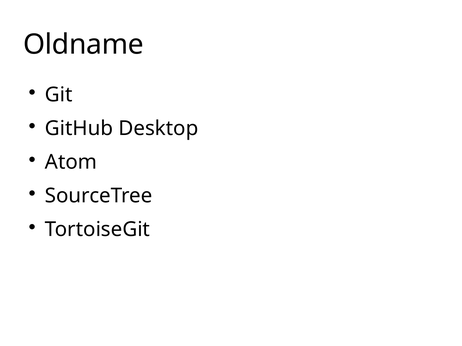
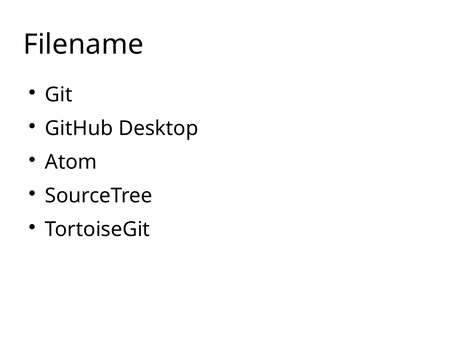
Oldname: Oldname -> Filename
